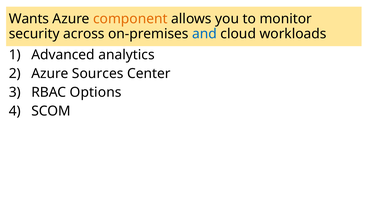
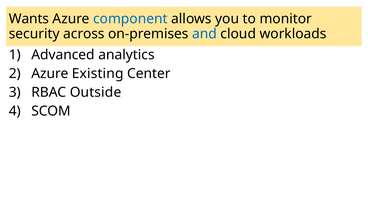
component colour: orange -> blue
Sources: Sources -> Existing
Options: Options -> Outside
